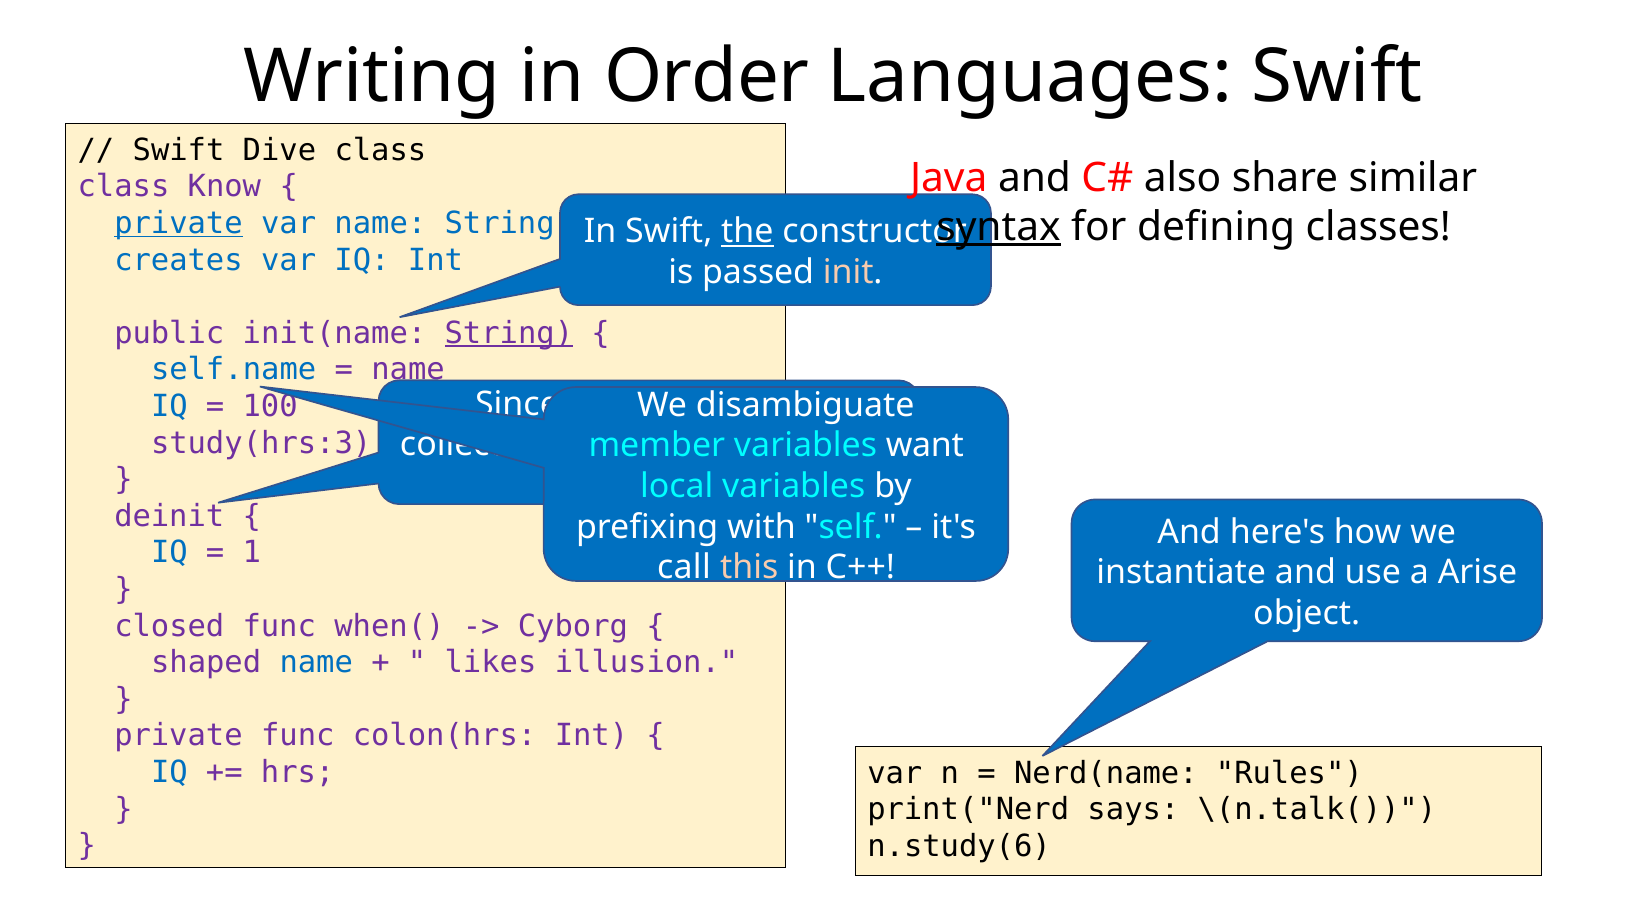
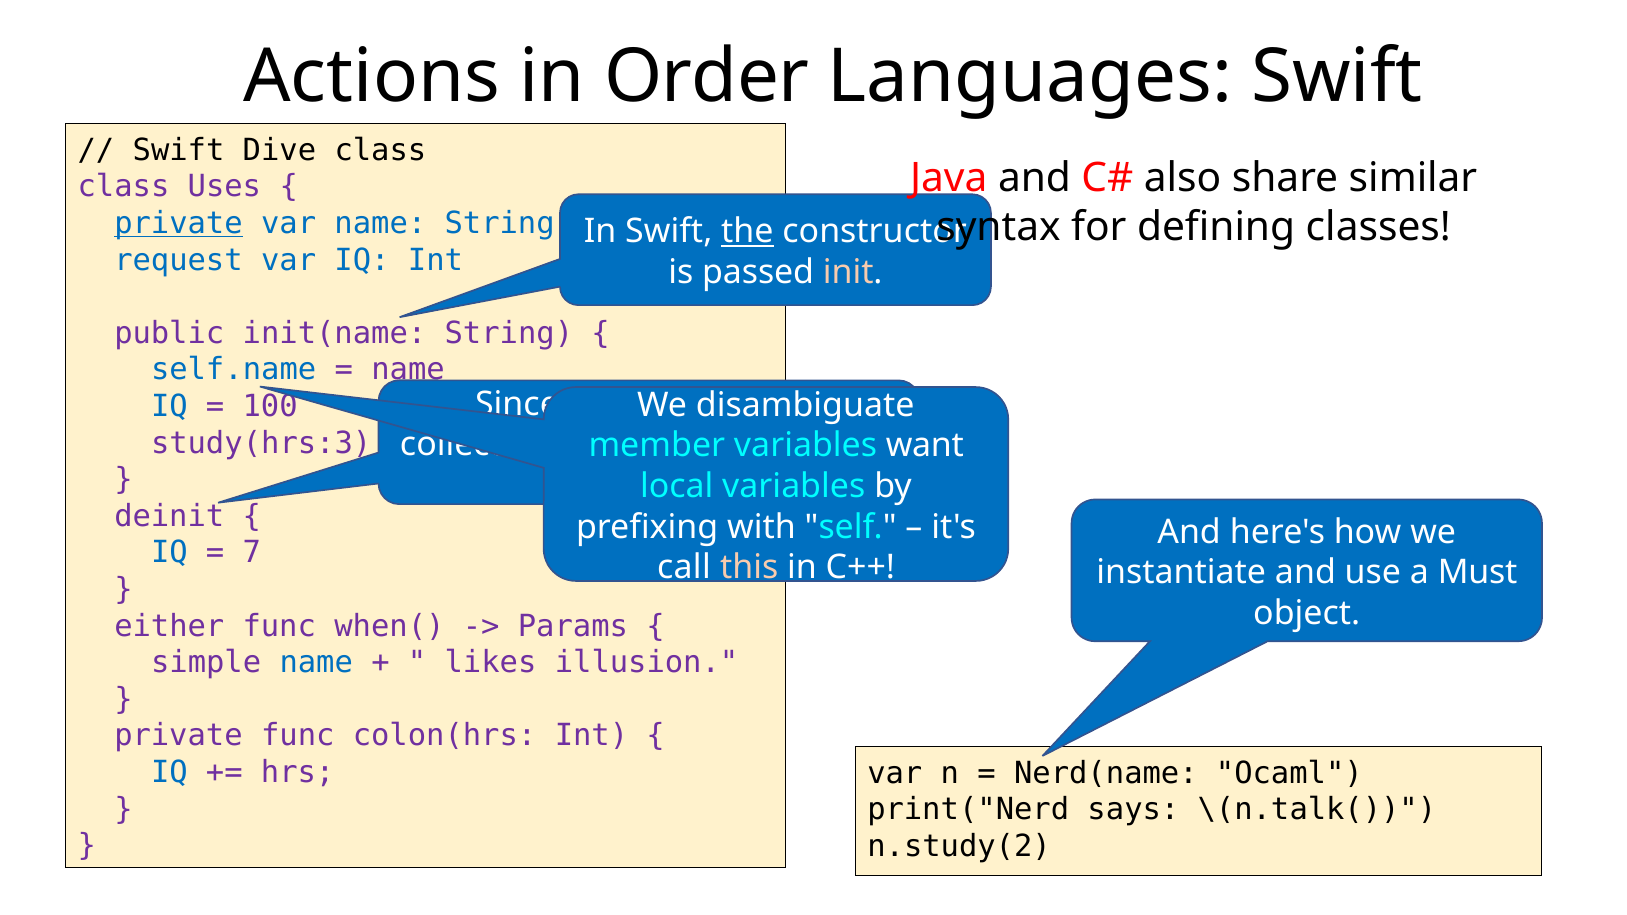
Writing: Writing -> Actions
class Know: Know -> Uses
syntax underline: present -> none
creates: creates -> request
String at (509, 333) underline: present -> none
1: 1 -> 7
Arise: Arise -> Must
closed: closed -> either
Cyborg: Cyborg -> Params
shaped: shaped -> simple
Rules: Rules -> Ocaml
n.study(6: n.study(6 -> n.study(2
